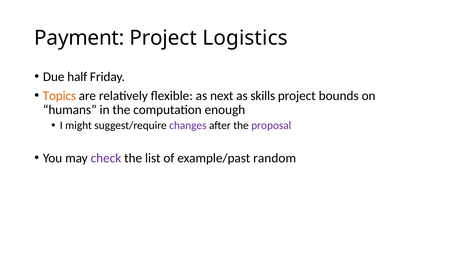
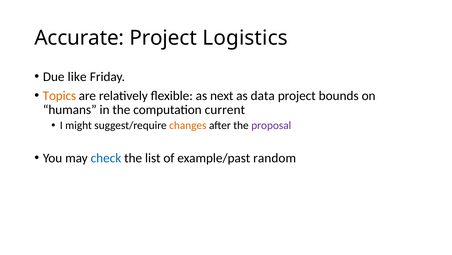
Payment: Payment -> Accurate
half: half -> like
skills: skills -> data
enough: enough -> current
changes colour: purple -> orange
check colour: purple -> blue
